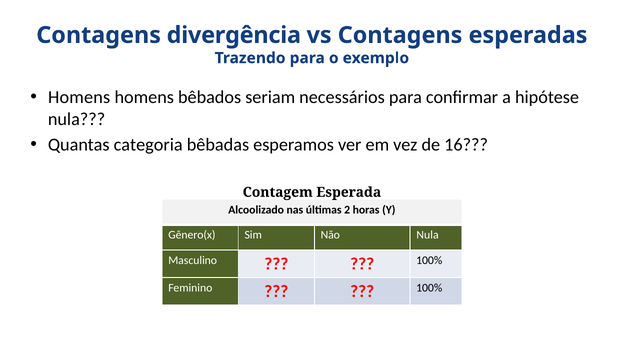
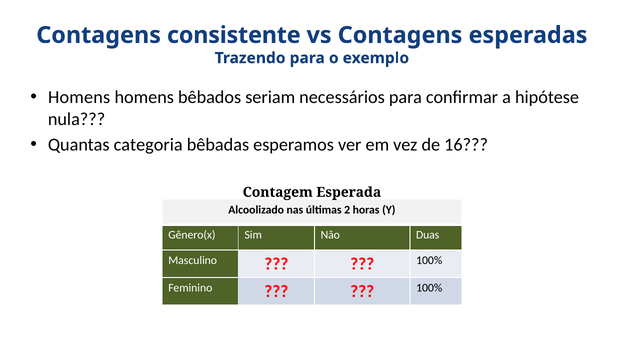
divergência: divergência -> consistente
Não Nula: Nula -> Duas
